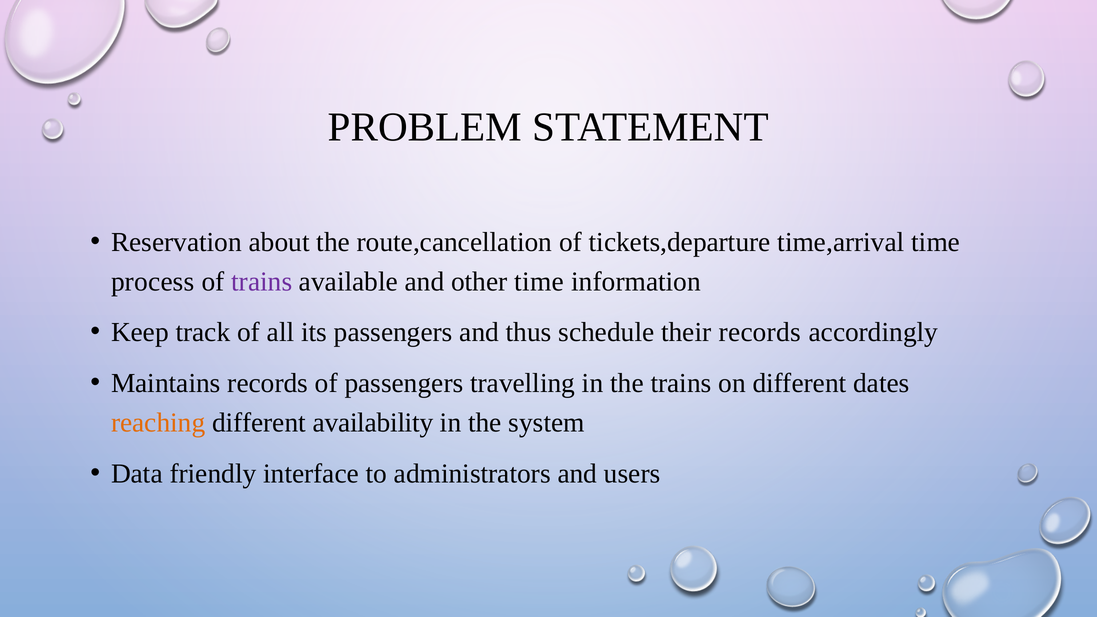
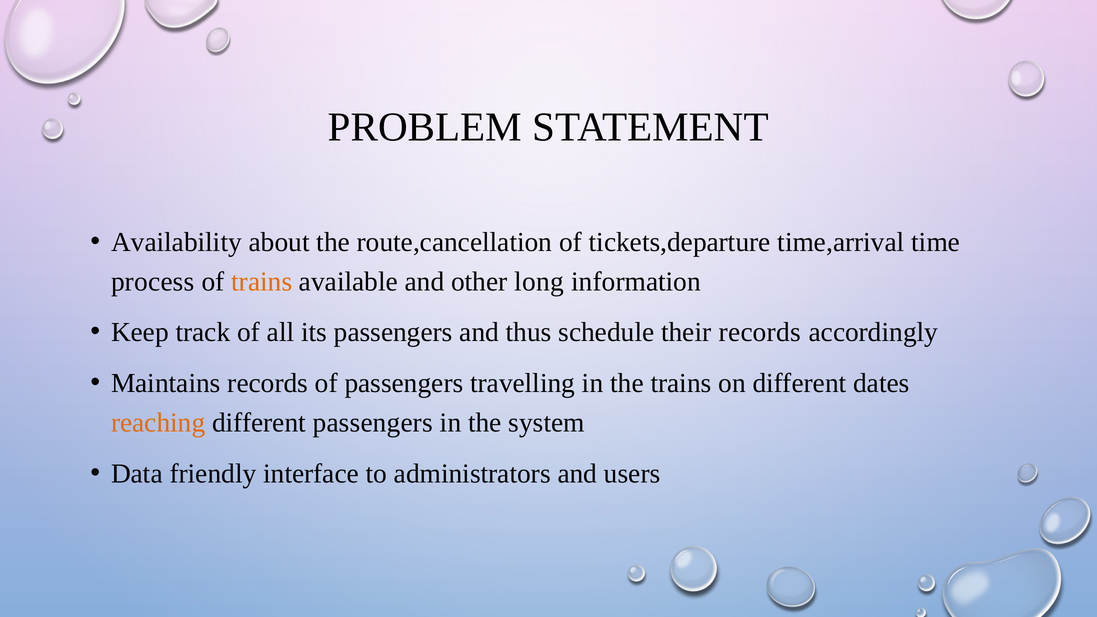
Reservation: Reservation -> Availability
trains at (262, 282) colour: purple -> orange
other time: time -> long
different availability: availability -> passengers
